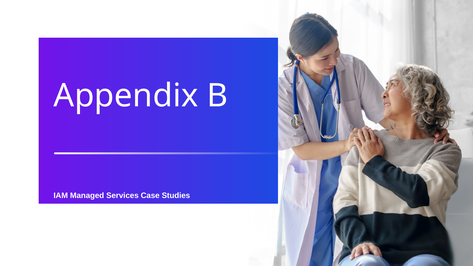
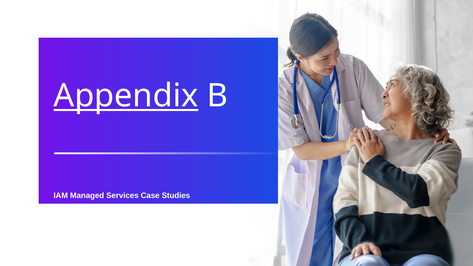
Appendix underline: none -> present
